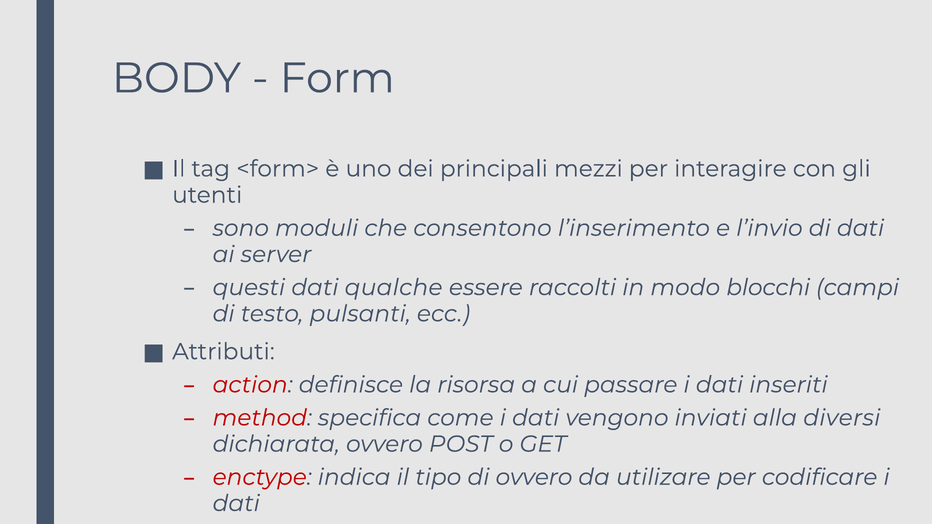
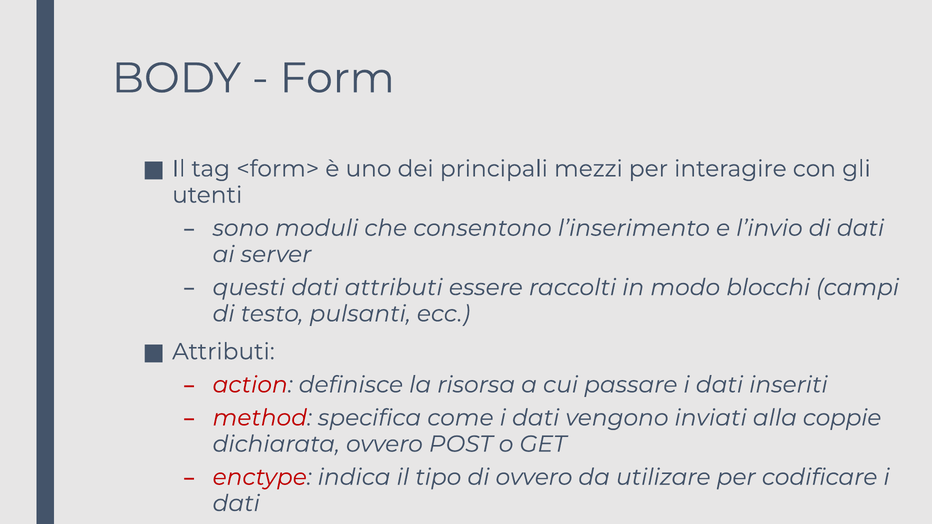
dati qualche: qualche -> attributi
diversi: diversi -> coppie
